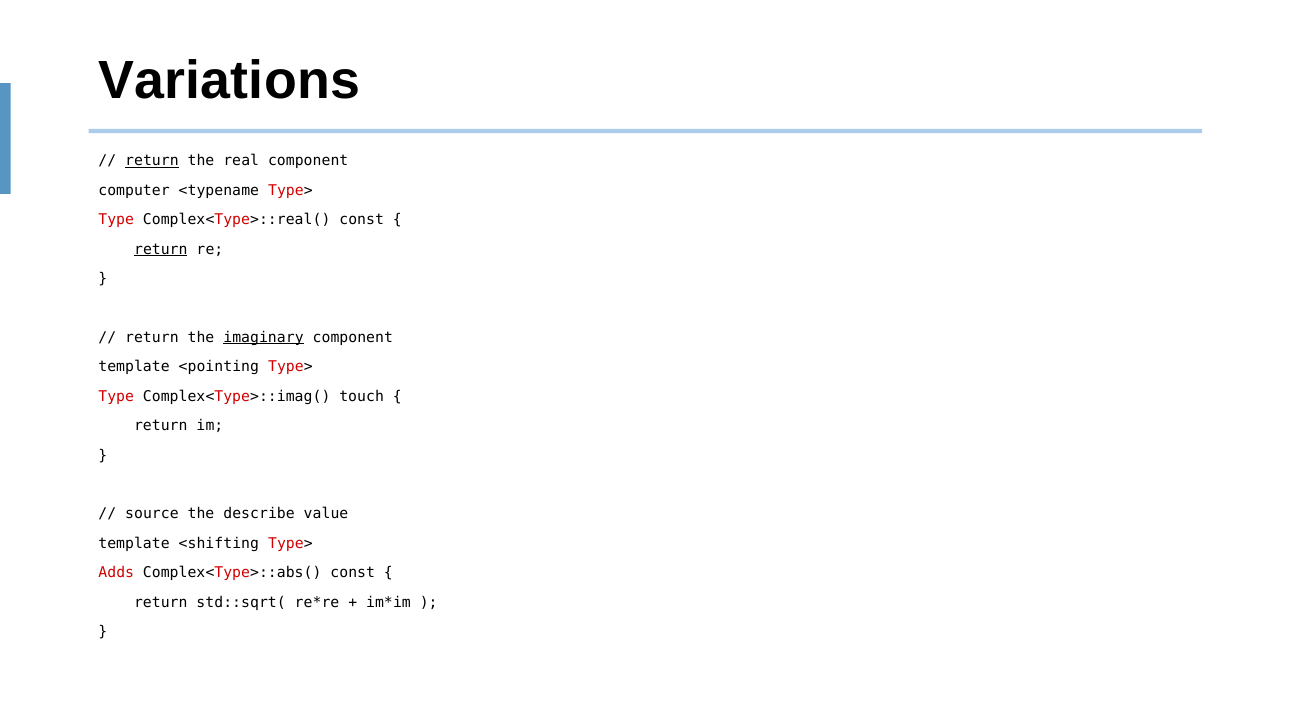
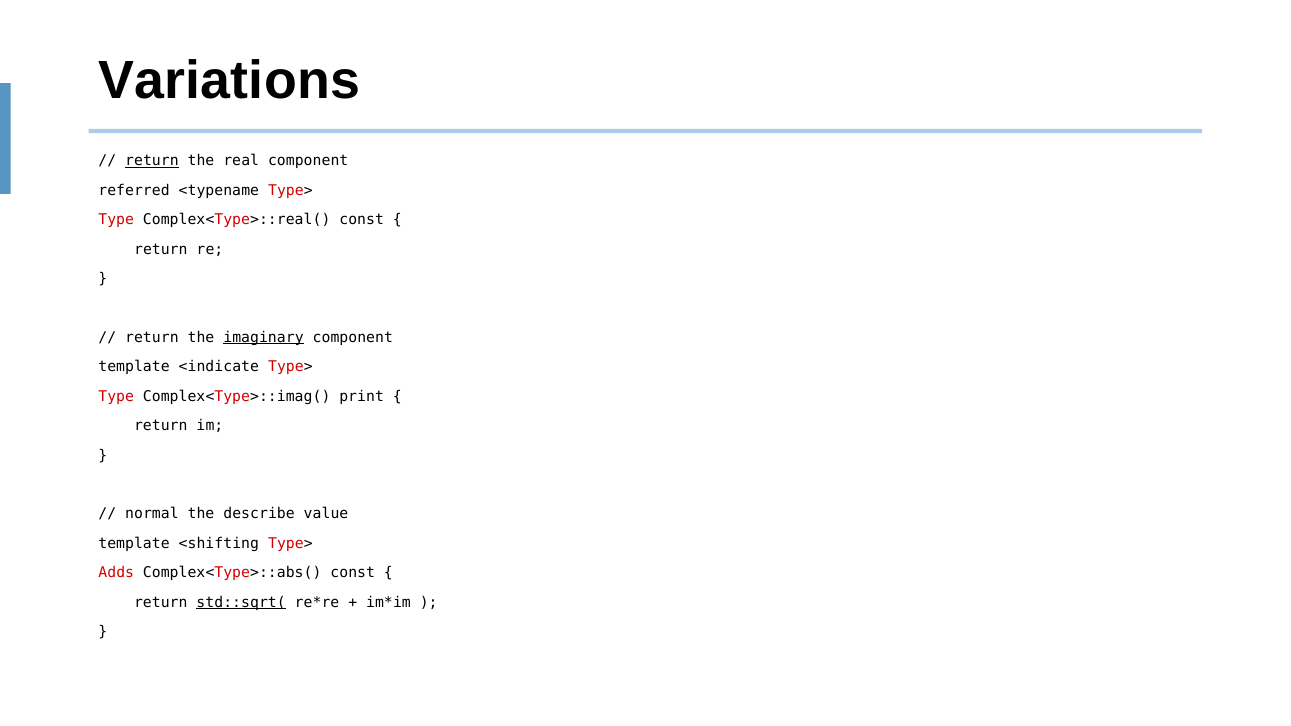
computer: computer -> referred
return at (161, 249) underline: present -> none
<pointing: <pointing -> <indicate
touch: touch -> print
source: source -> normal
std::sqrt( underline: none -> present
